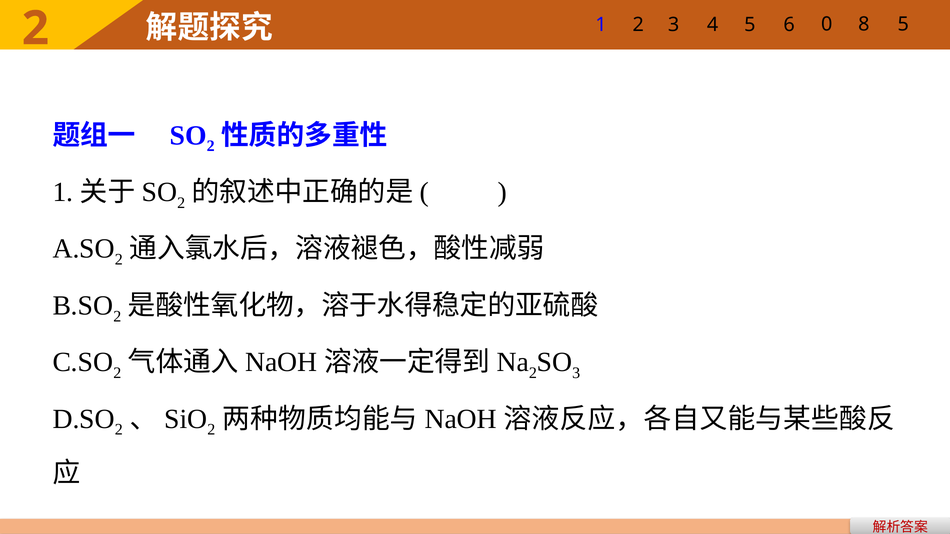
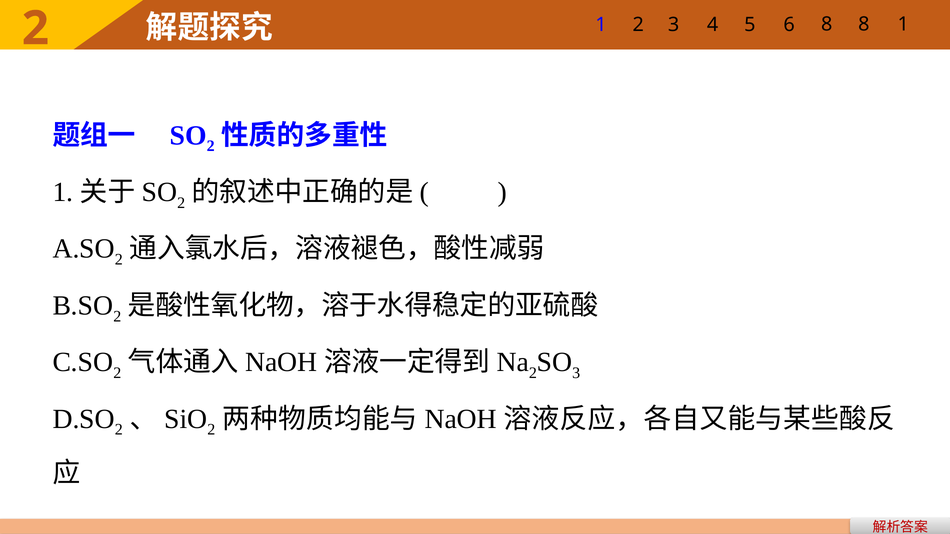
6 0: 0 -> 8
8 5: 5 -> 1
